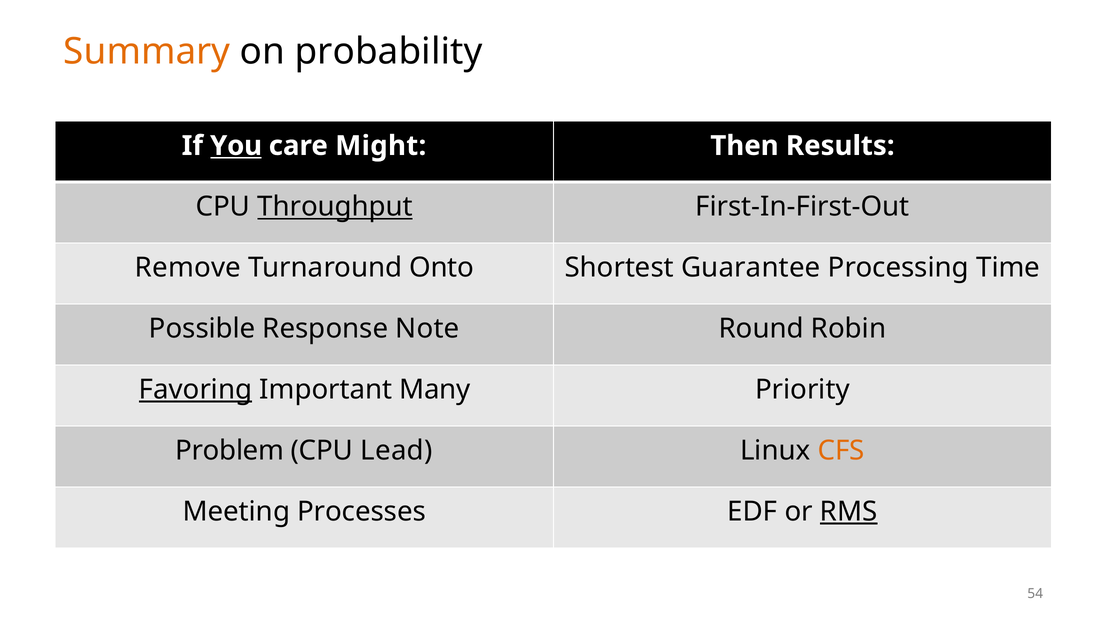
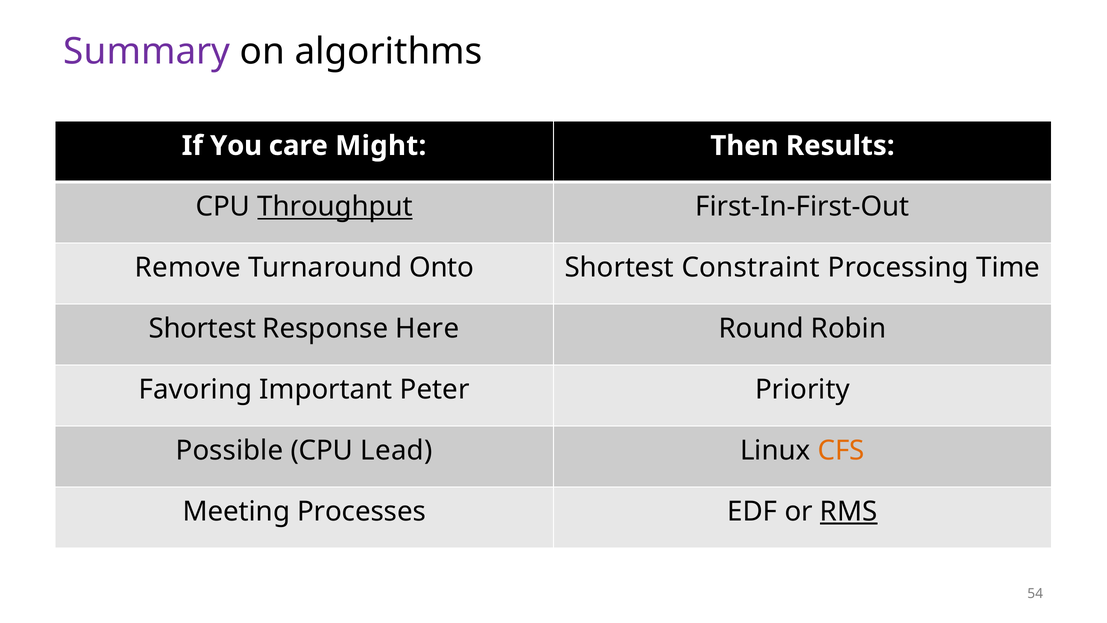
Summary colour: orange -> purple
probability: probability -> algorithms
You underline: present -> none
Guarantee: Guarantee -> Constraint
Possible at (202, 328): Possible -> Shortest
Note: Note -> Here
Favoring underline: present -> none
Many: Many -> Peter
Problem: Problem -> Possible
